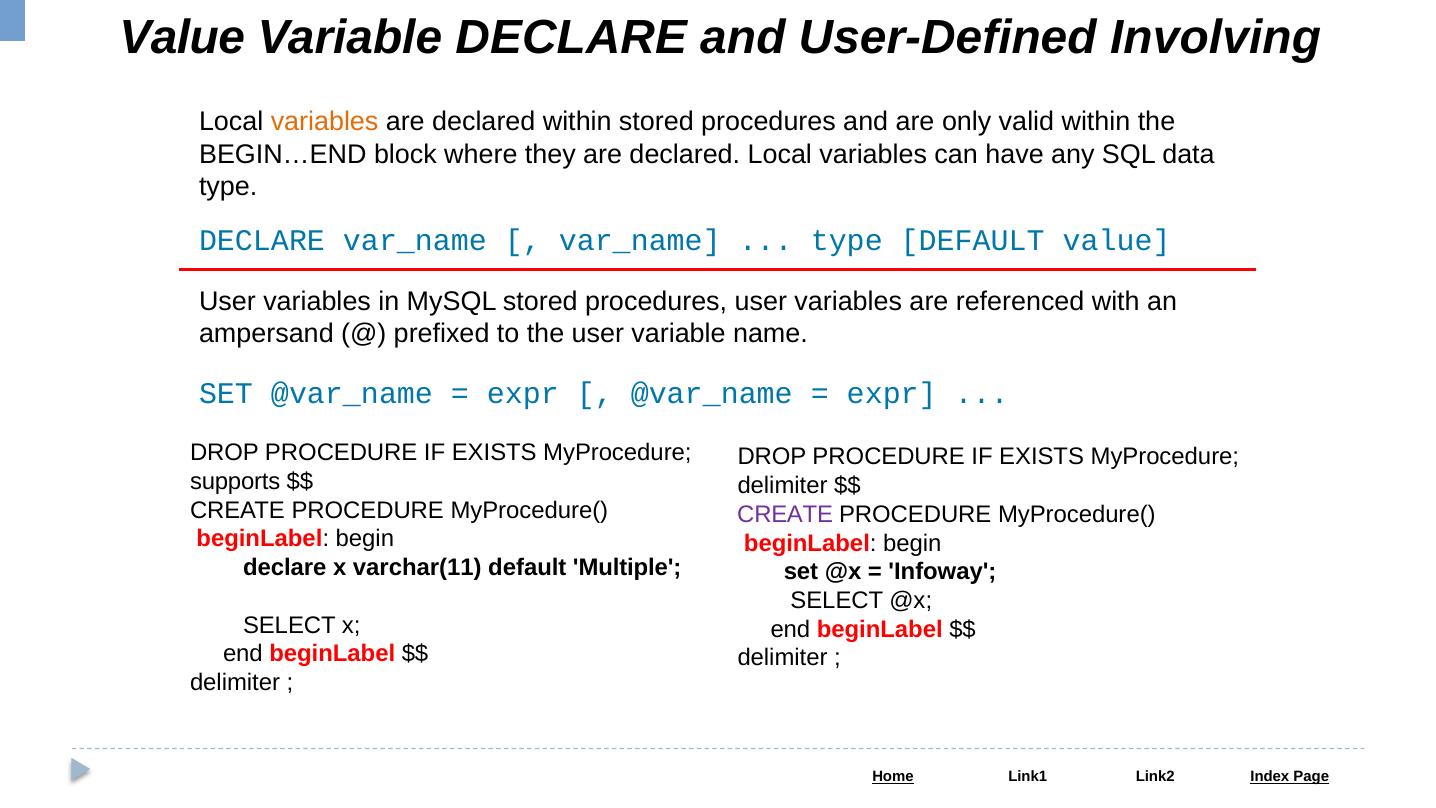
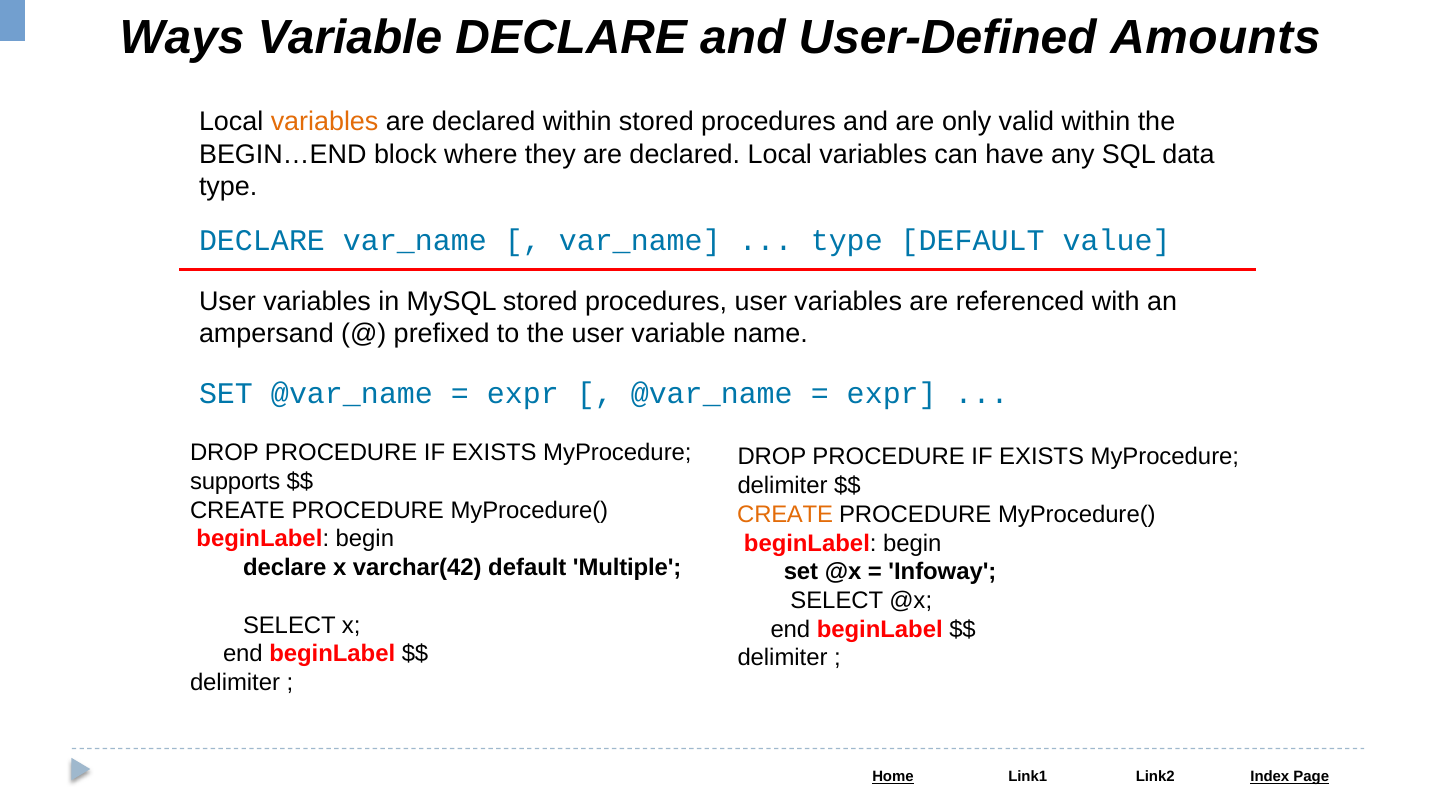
Value at (182, 37): Value -> Ways
Involving: Involving -> Amounts
CREATE at (785, 514) colour: purple -> orange
varchar(11: varchar(11 -> varchar(42
